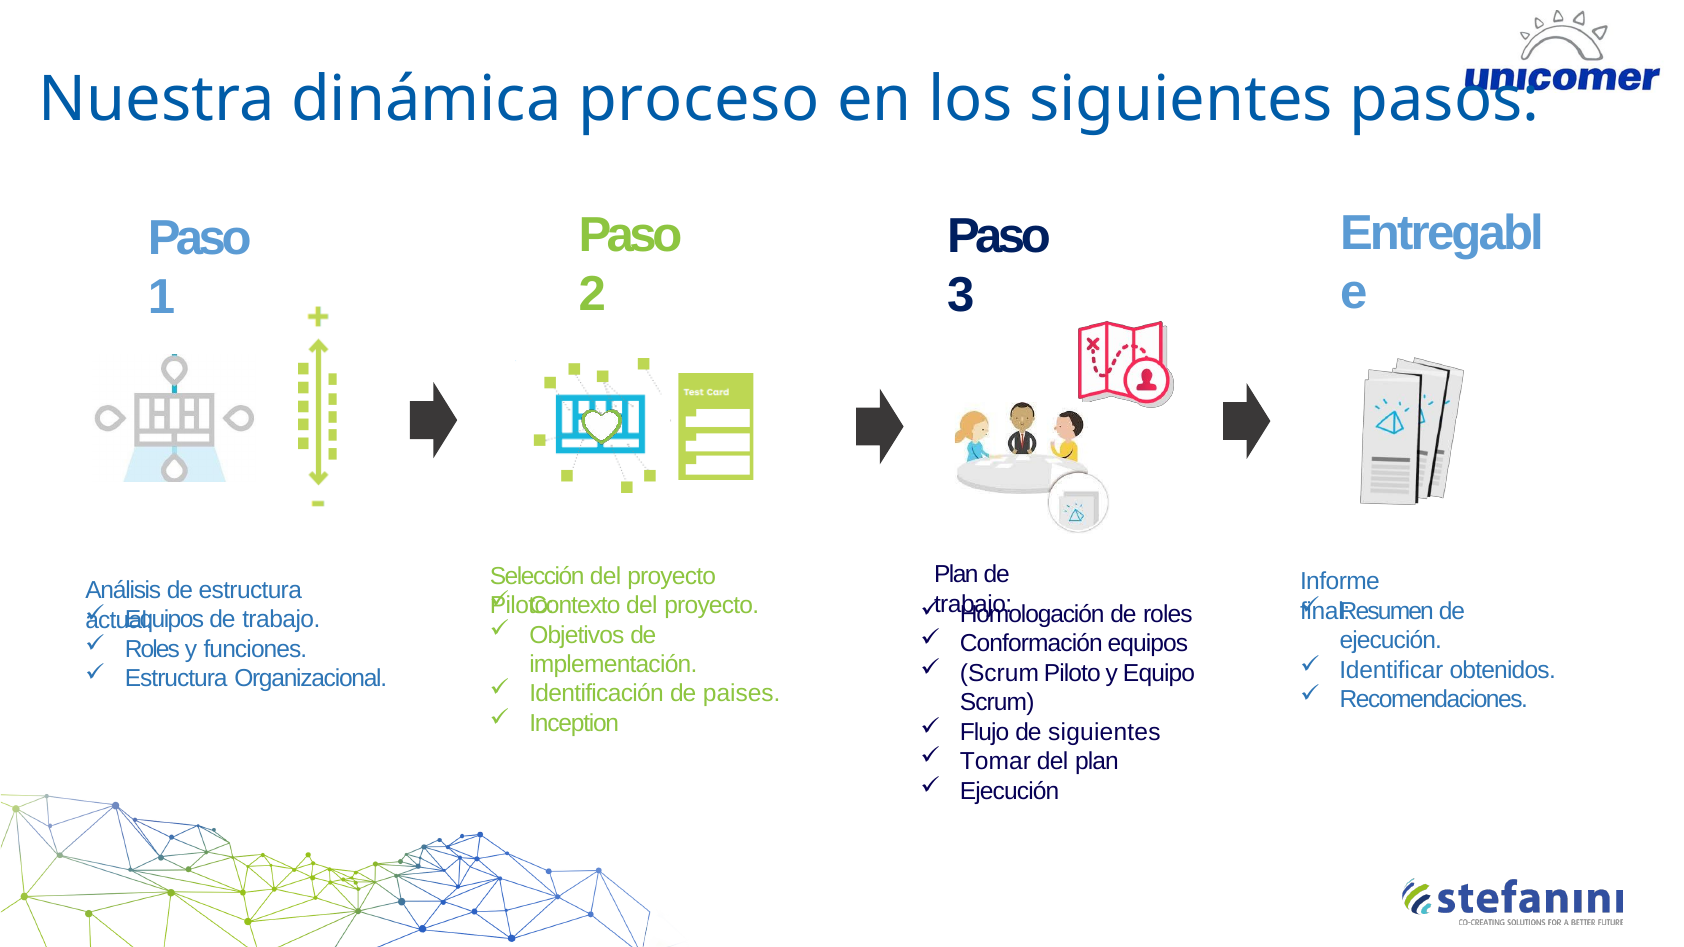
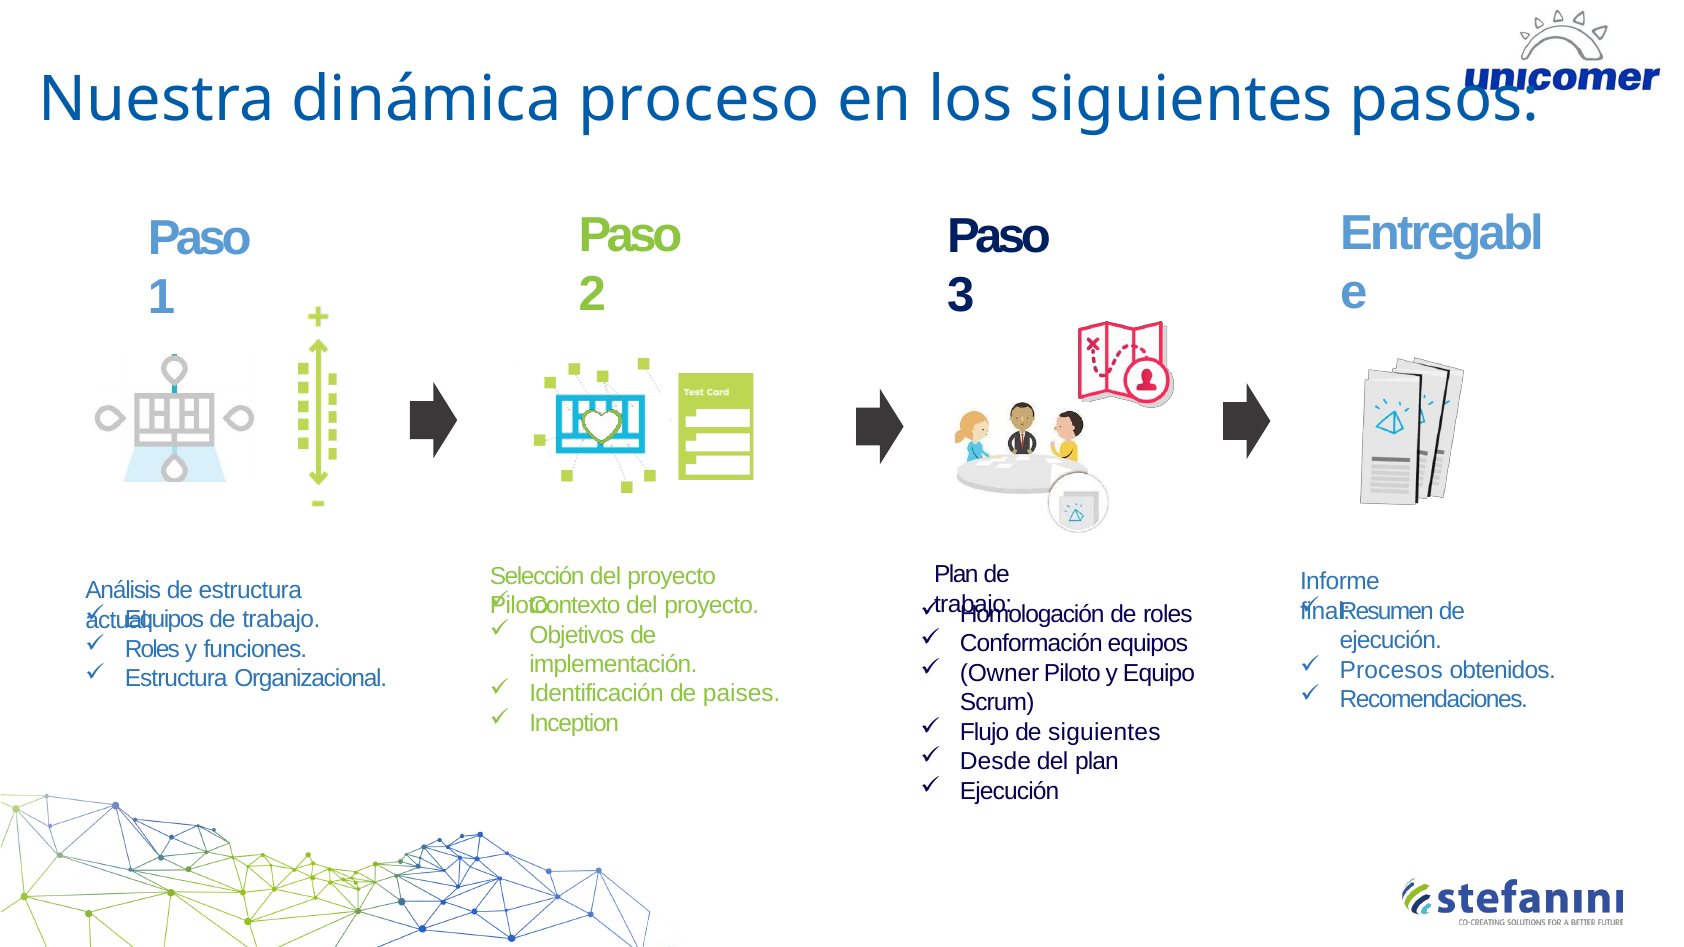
Identificar: Identificar -> Procesos
Scrum at (999, 673): Scrum -> Owner
Tomar: Tomar -> Desde
